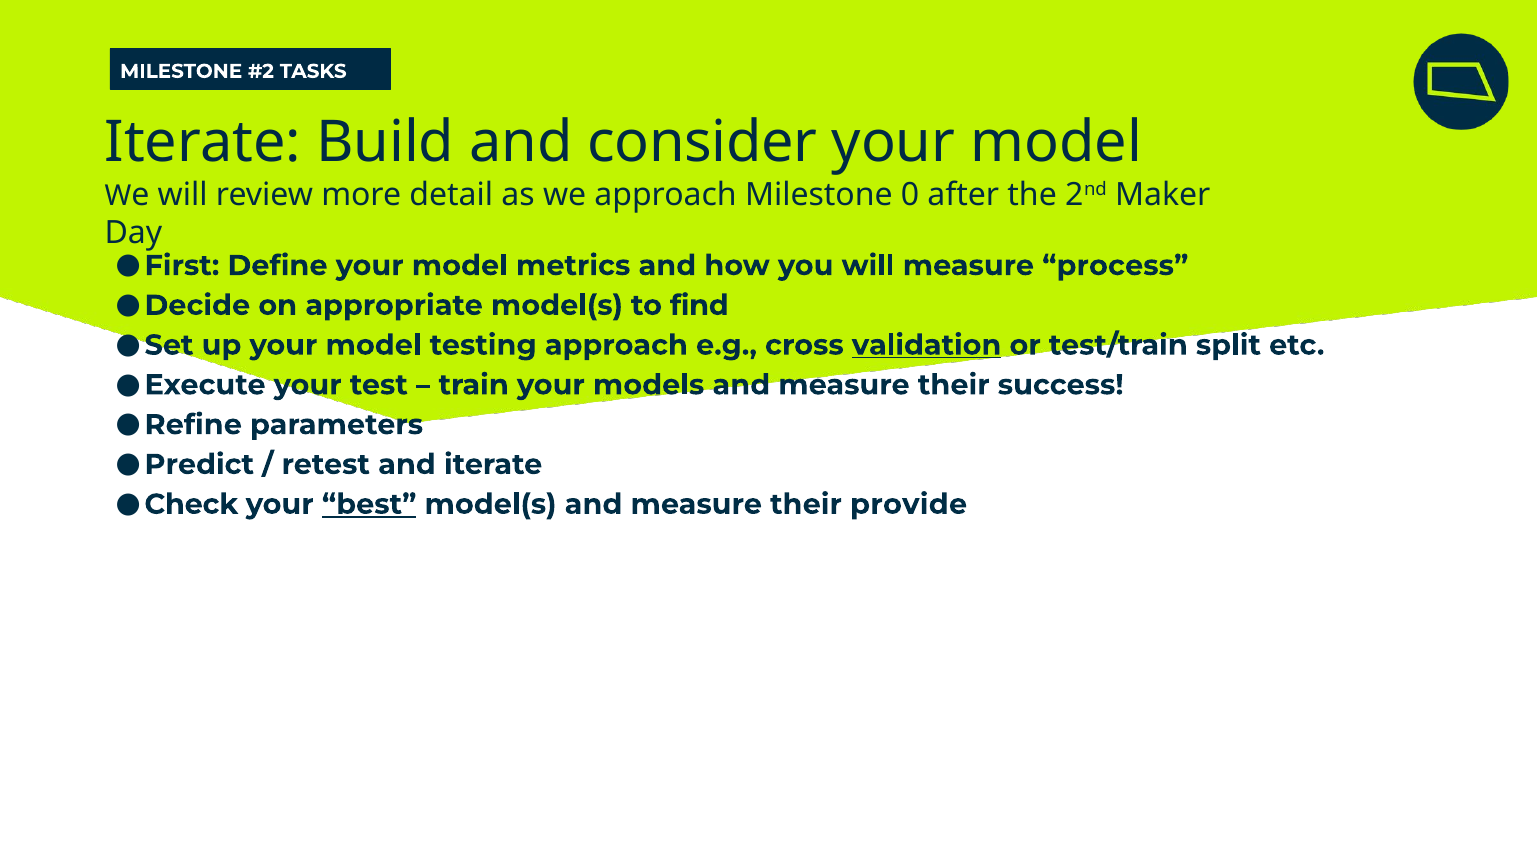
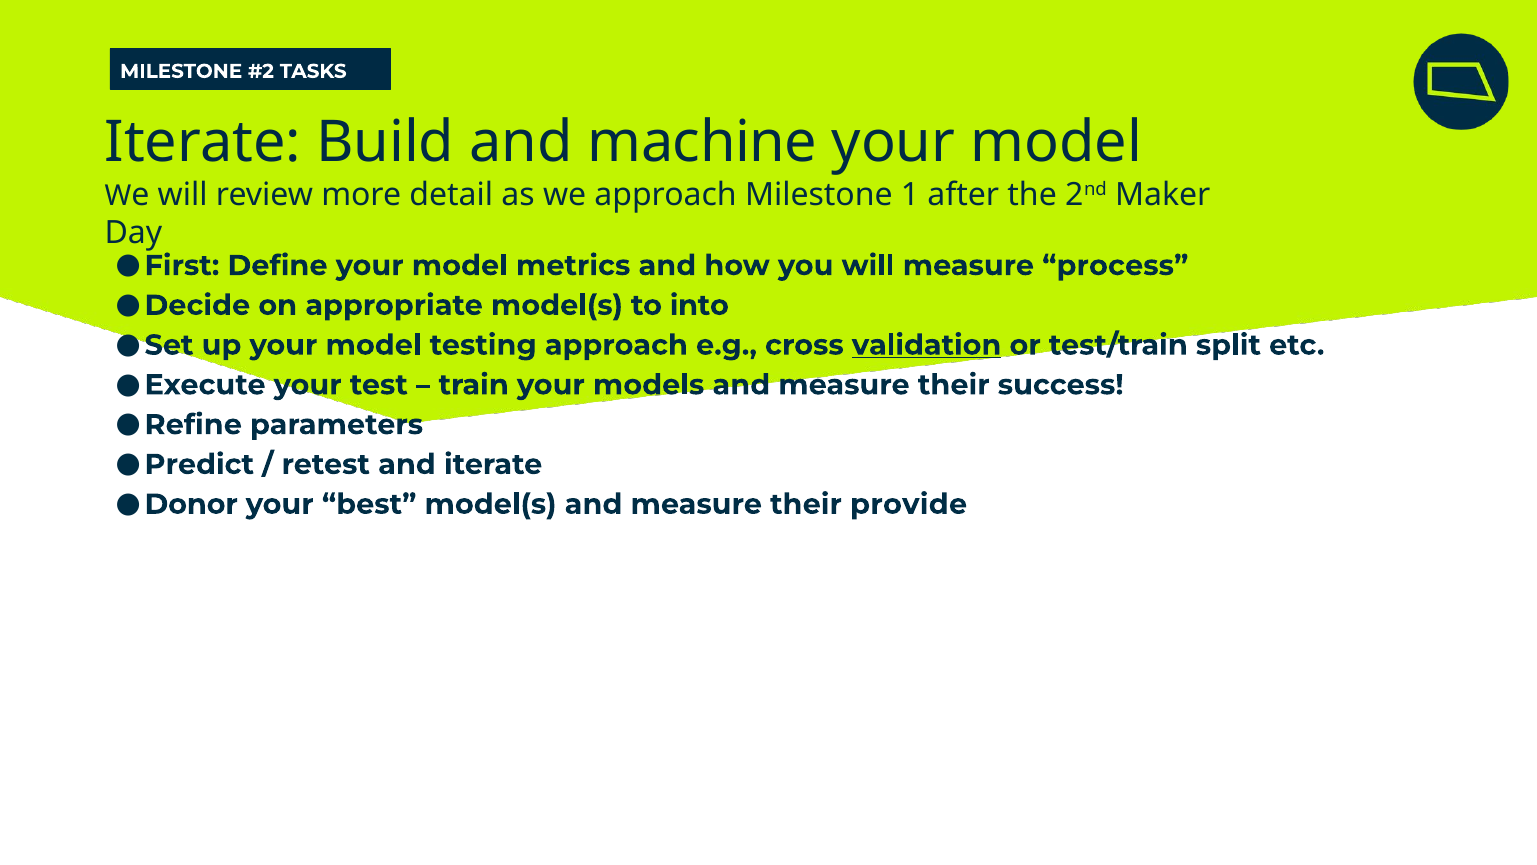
consider: consider -> machine
0: 0 -> 1
find: find -> into
Check: Check -> Donor
best underline: present -> none
